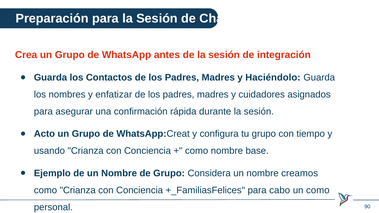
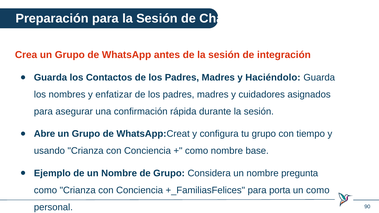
Acto: Acto -> Abre
creamos: creamos -> pregunta
cabo: cabo -> porta
